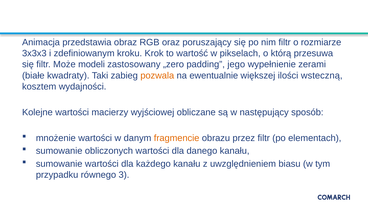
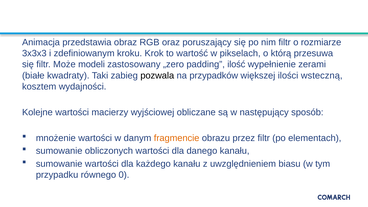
jego: jego -> ilość
pozwala colour: orange -> black
ewentualnie: ewentualnie -> przypadków
3: 3 -> 0
